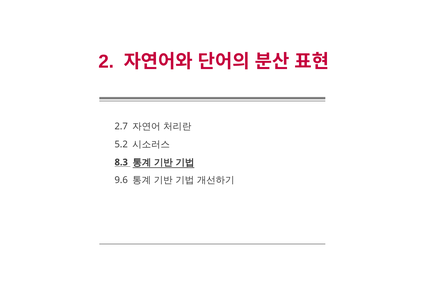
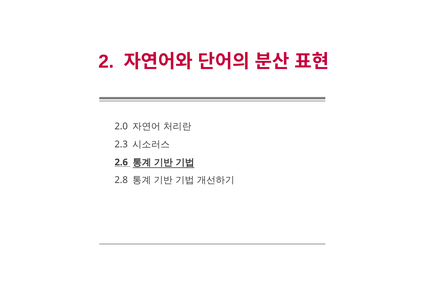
2.7: 2.7 -> 2.0
5.2: 5.2 -> 2.3
8.3: 8.3 -> 2.6
9.6: 9.6 -> 2.8
